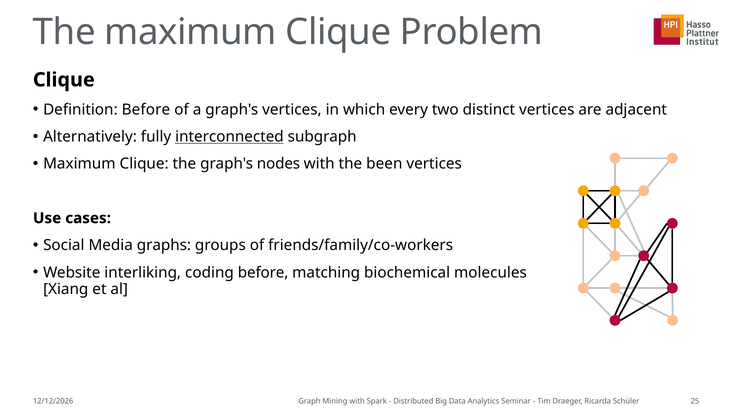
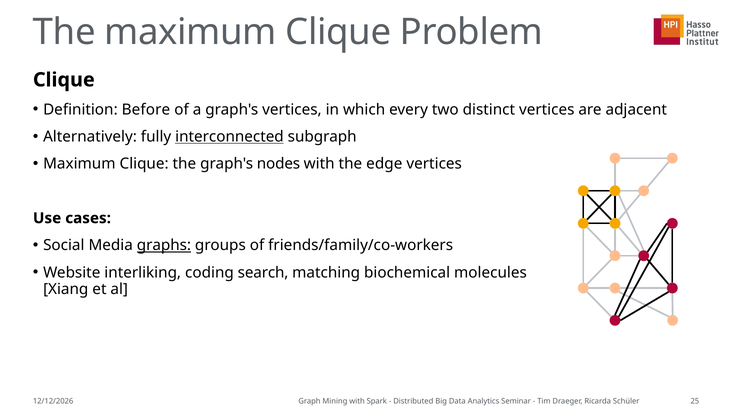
been: been -> edge
graphs underline: none -> present
coding before: before -> search
